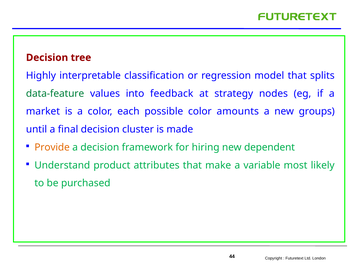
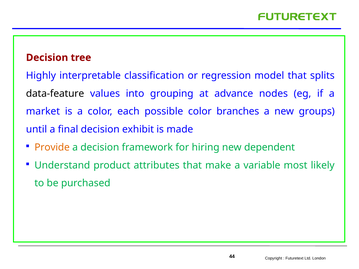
data-feature colour: green -> black
feedback: feedback -> grouping
strategy: strategy -> advance
amounts: amounts -> branches
cluster: cluster -> exhibit
